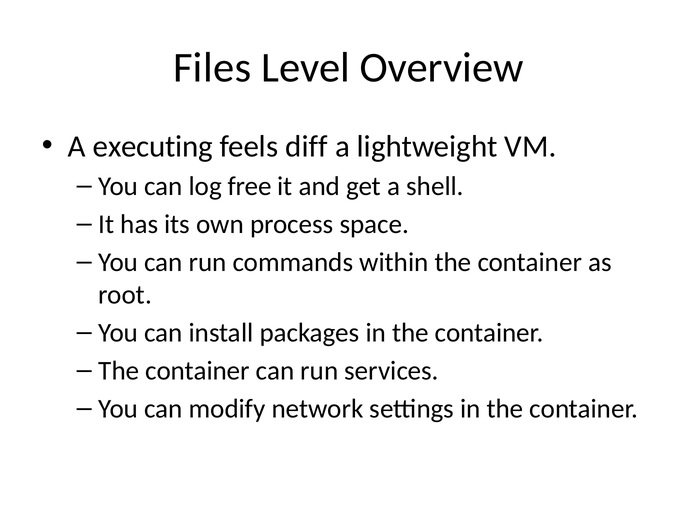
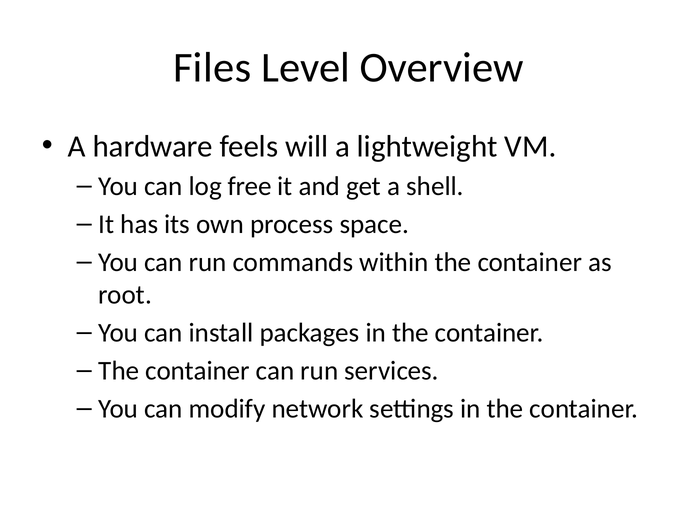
executing: executing -> hardware
diff: diff -> will
